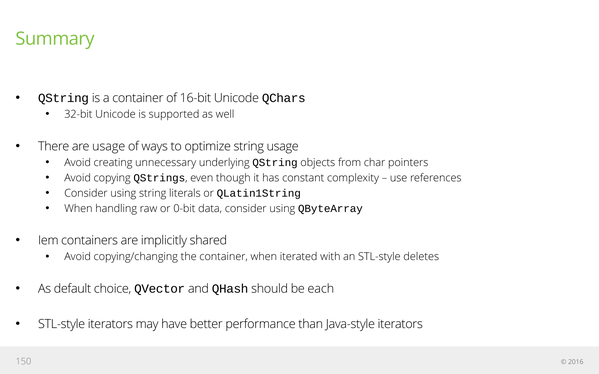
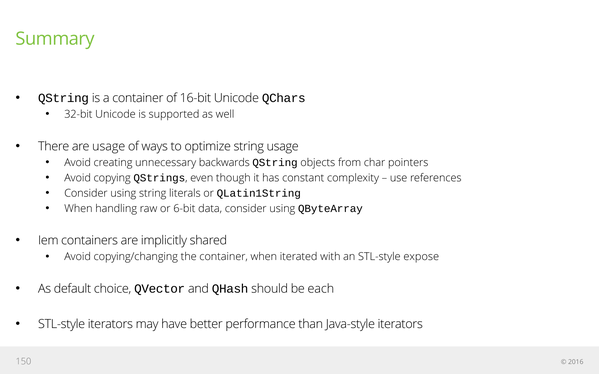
underlying: underlying -> backwards
0-bit: 0-bit -> 6-bit
deletes: deletes -> expose
